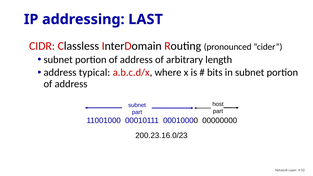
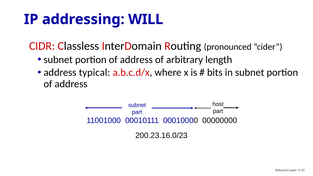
LAST: LAST -> WILL
